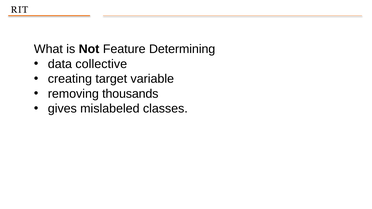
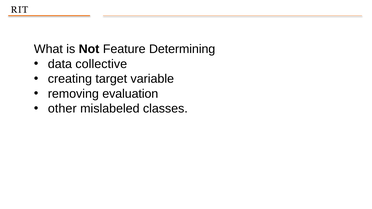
thousands: thousands -> evaluation
gives: gives -> other
